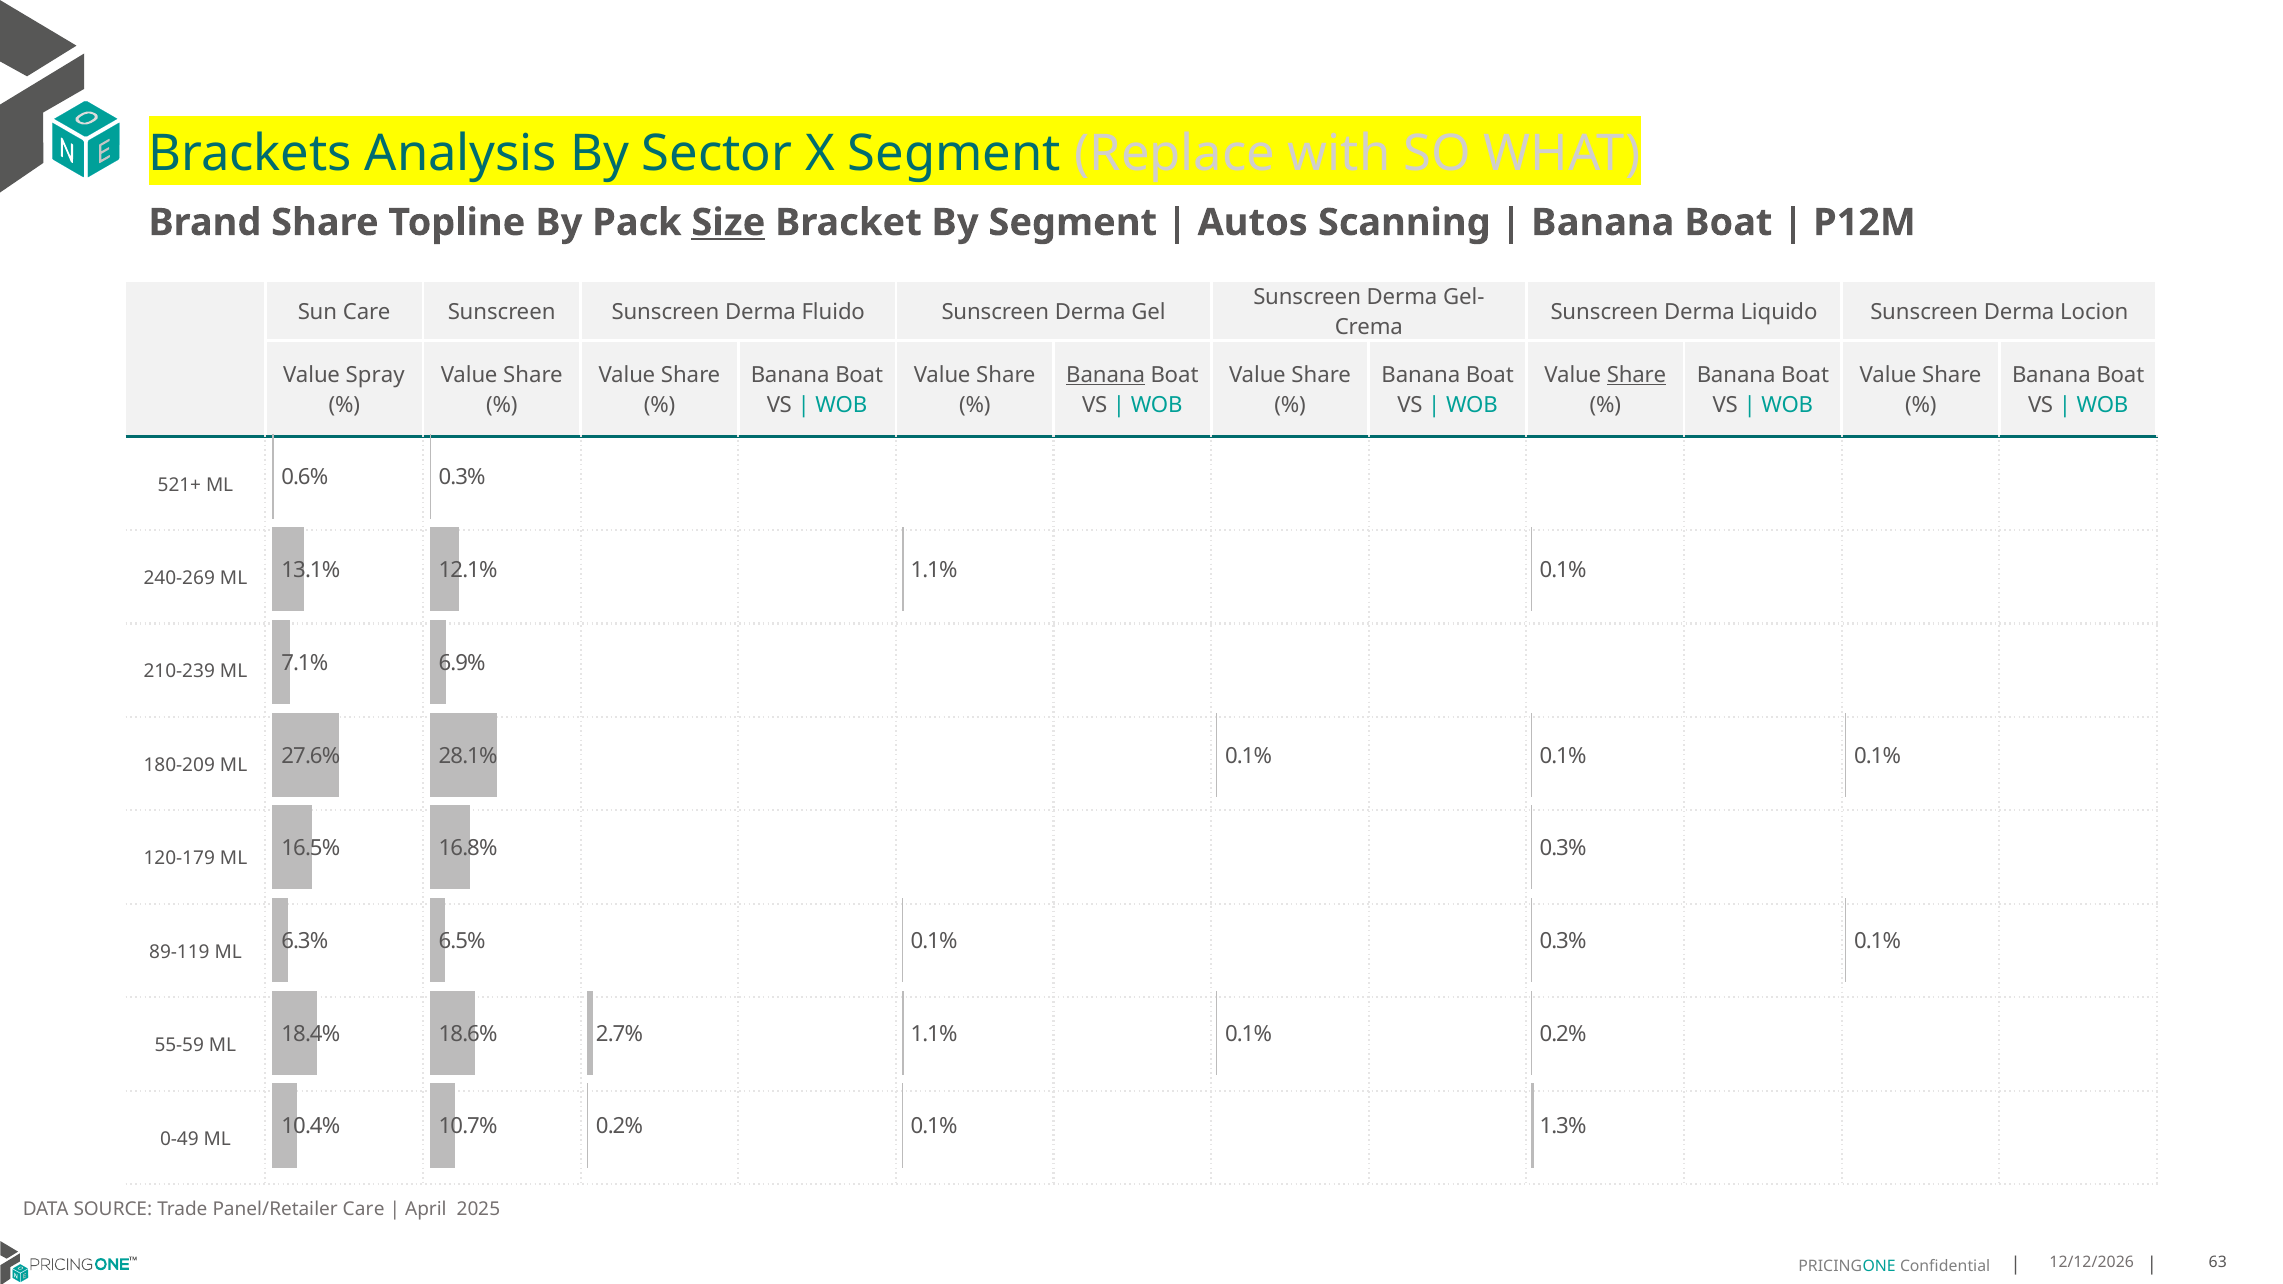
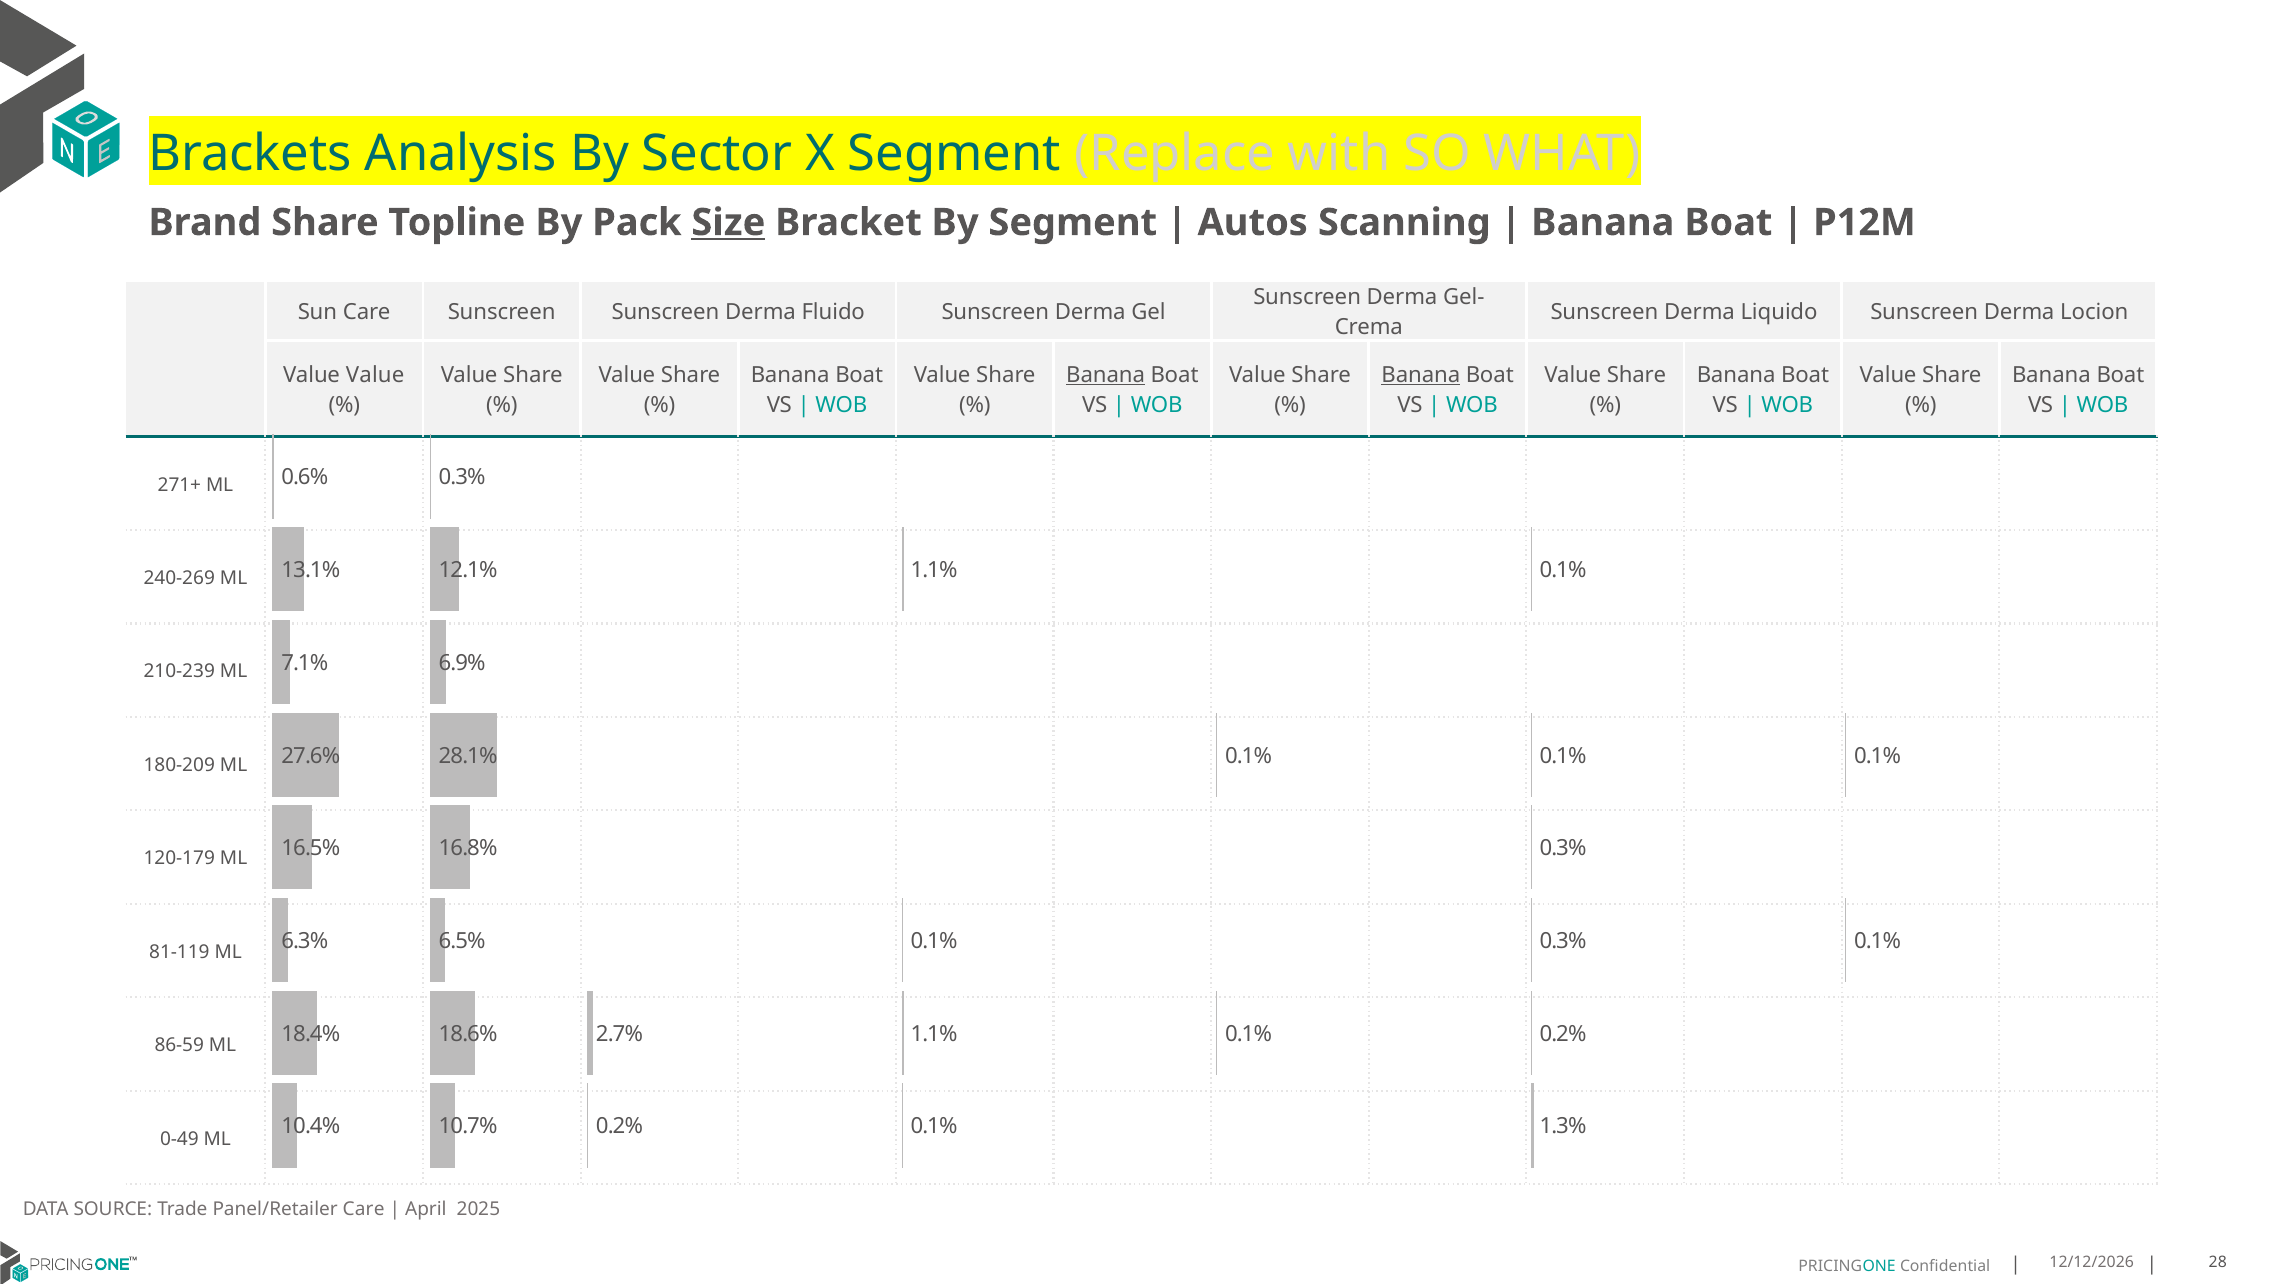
Value Spray: Spray -> Value
Banana at (1421, 375) underline: none -> present
Share at (1637, 375) underline: present -> none
521+: 521+ -> 271+
89-119: 89-119 -> 81-119
55-59: 55-59 -> 86-59
63: 63 -> 28
